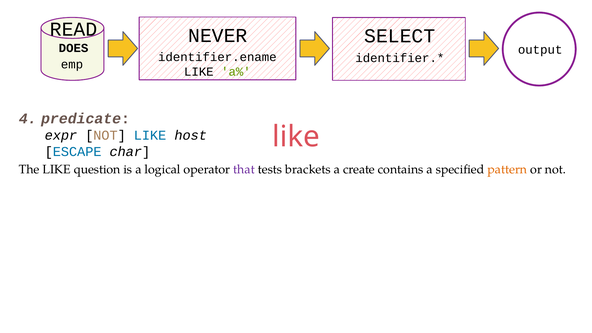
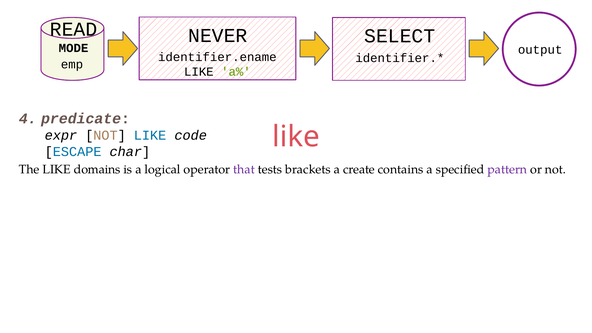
DOES: DOES -> MODE
host: host -> code
question: question -> domains
pattern colour: orange -> purple
